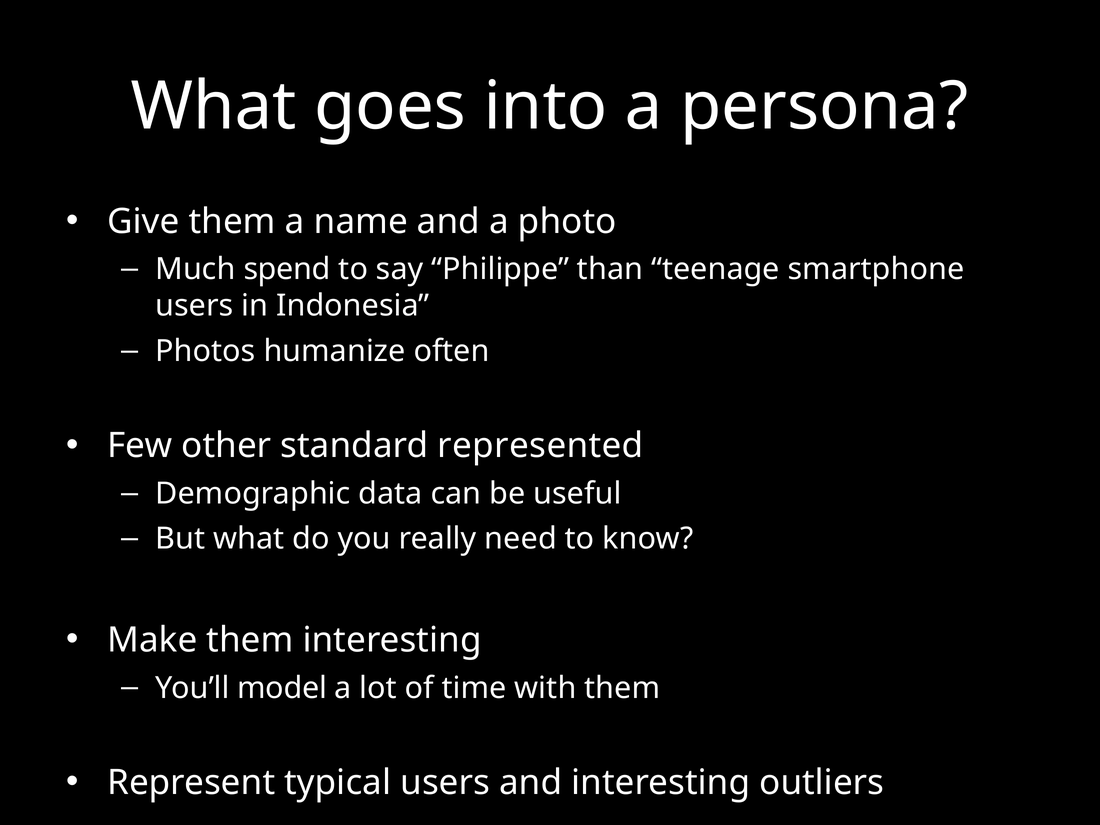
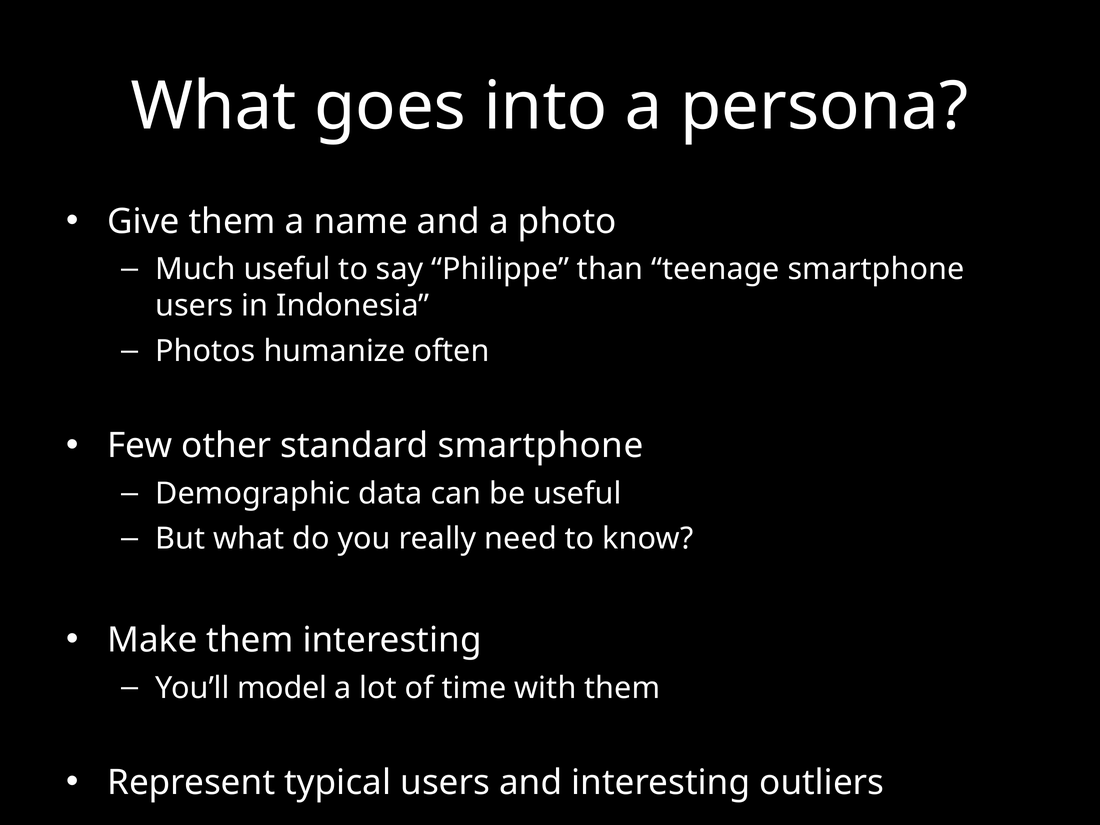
Much spend: spend -> useful
standard represented: represented -> smartphone
